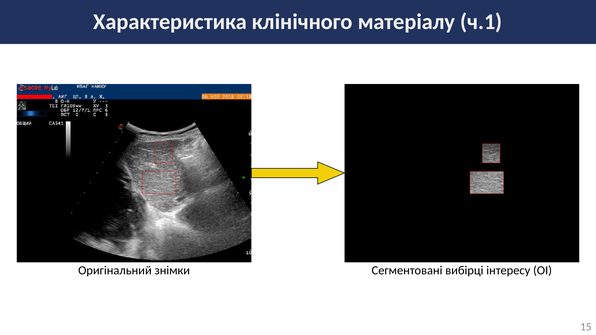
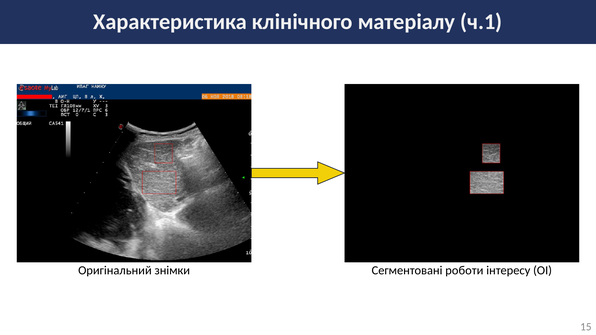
вибірці: вибірці -> роботи
